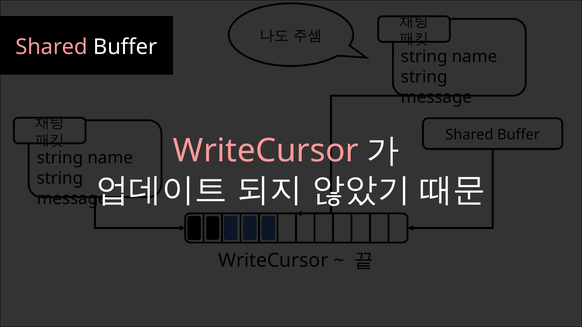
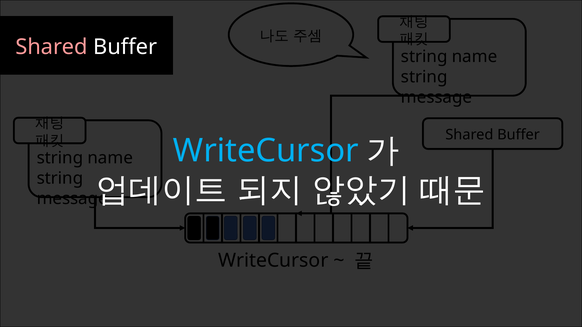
WriteCursor at (266, 151) colour: pink -> light blue
